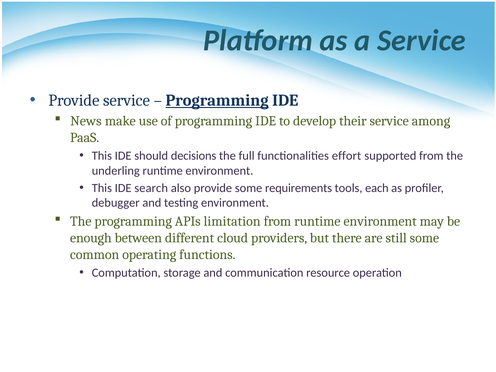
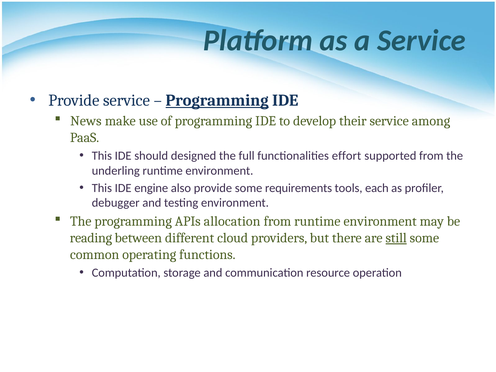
decisions: decisions -> designed
search: search -> engine
limitation: limitation -> allocation
enough: enough -> reading
still underline: none -> present
